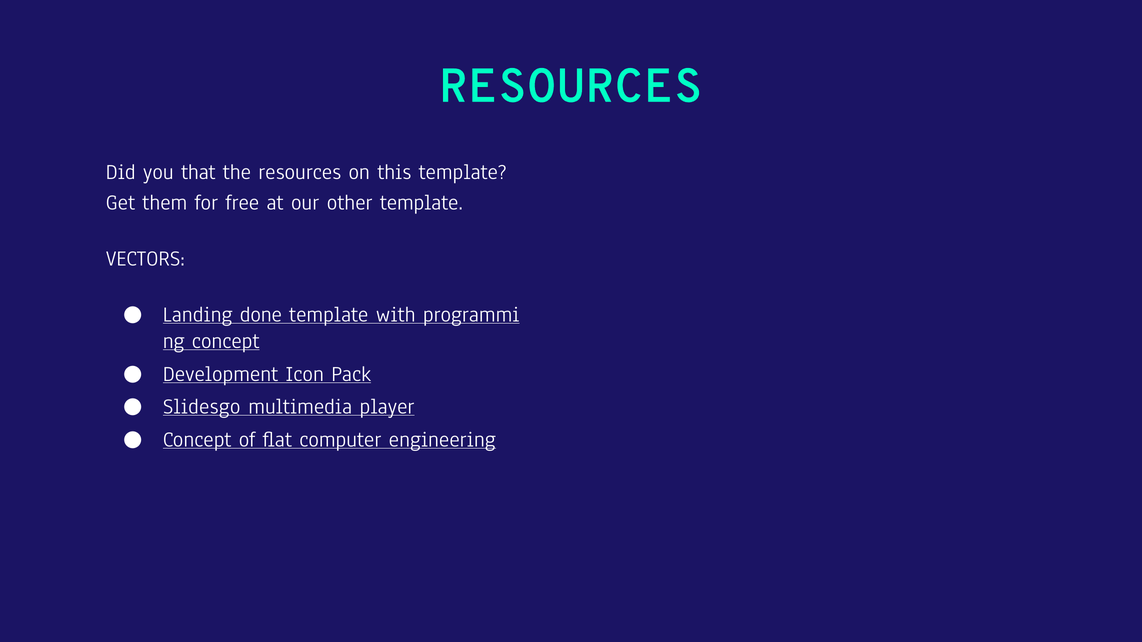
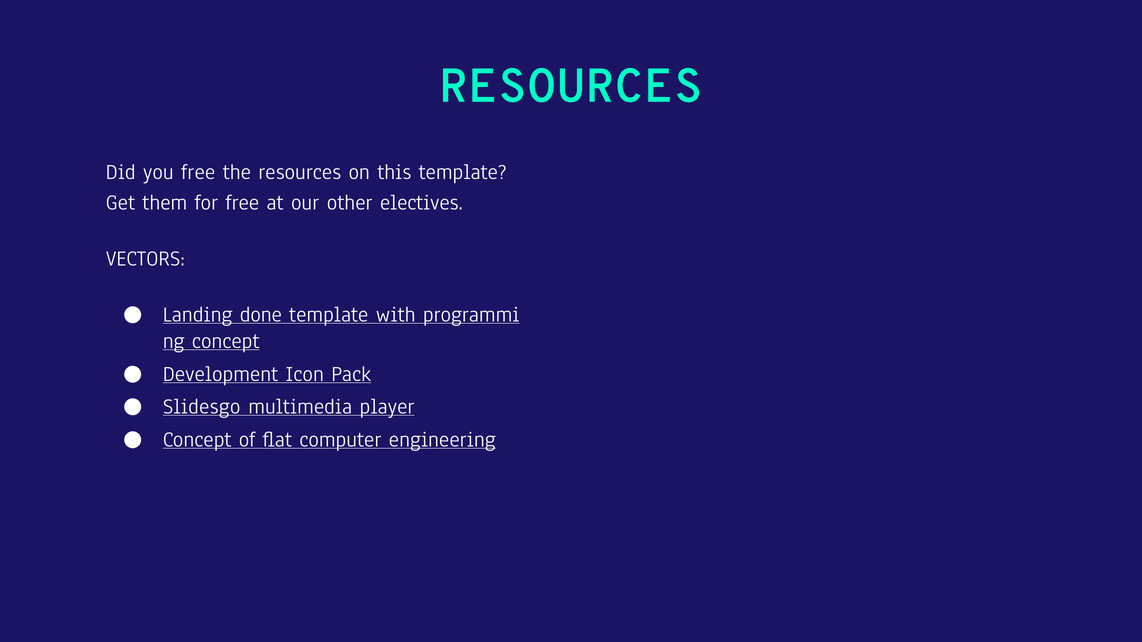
you that: that -> free
other template: template -> electives
